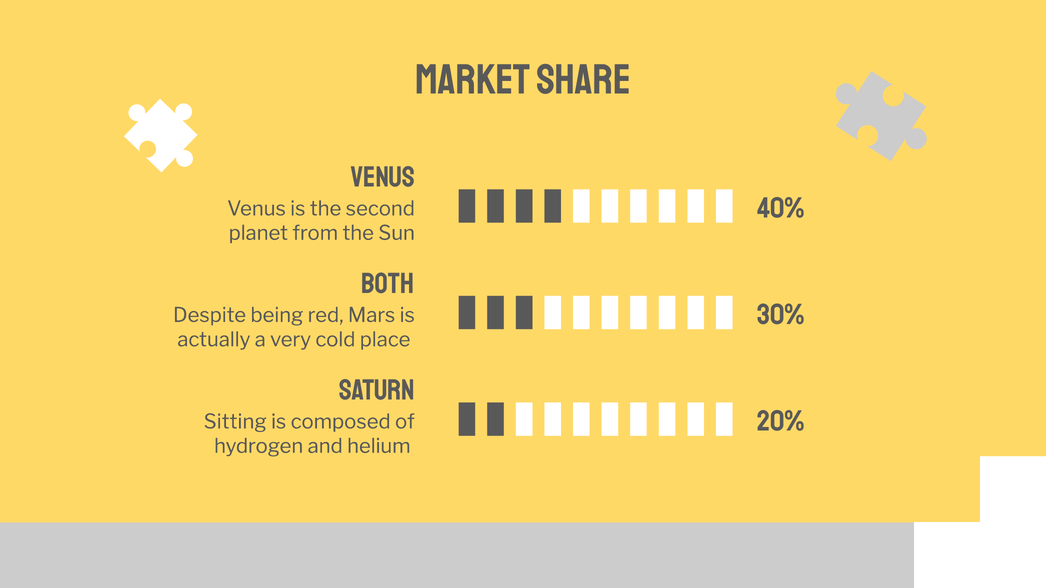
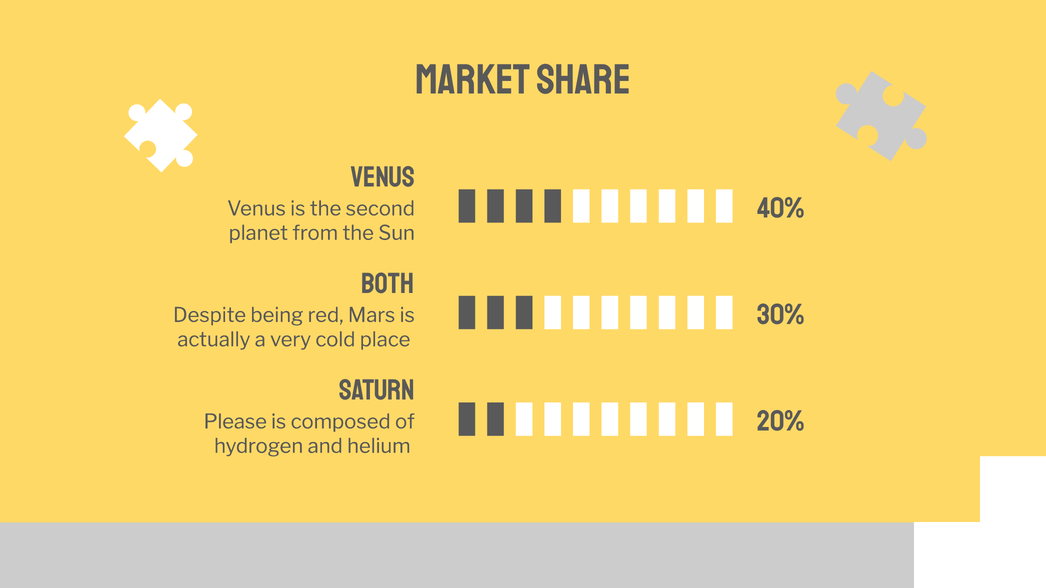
Sitting: Sitting -> Please
